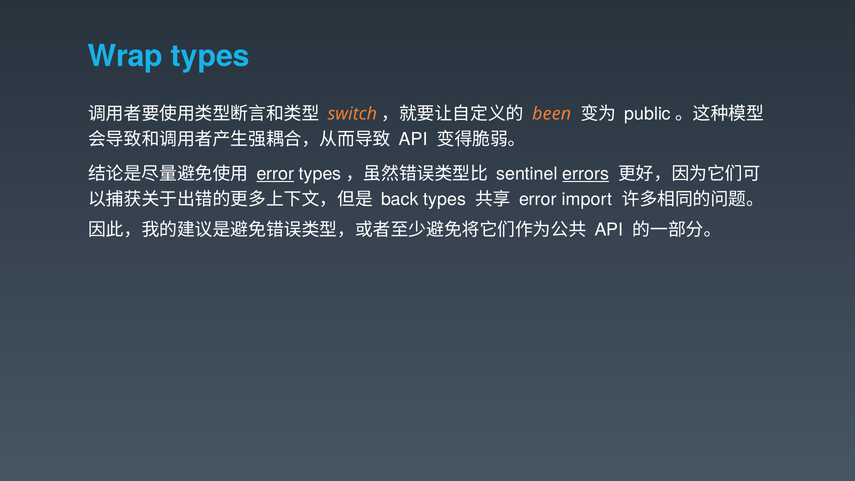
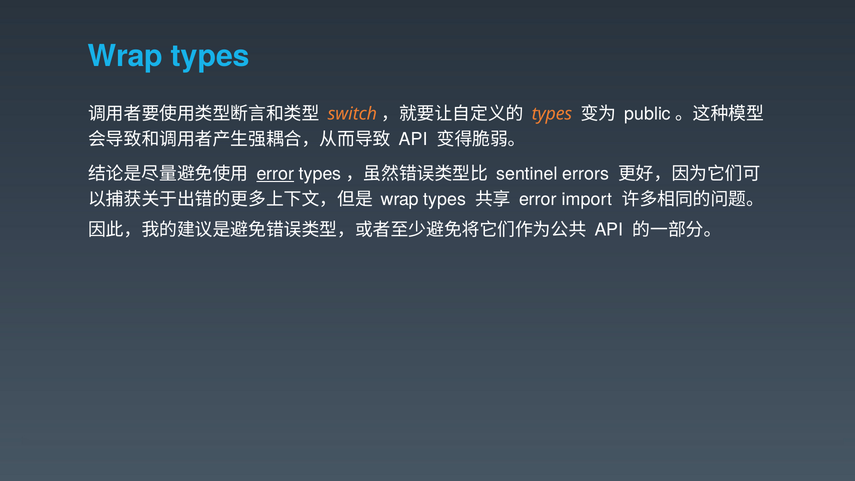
been at (552, 114): been -> types
errors underline: present -> none
back at (400, 200): back -> wrap
